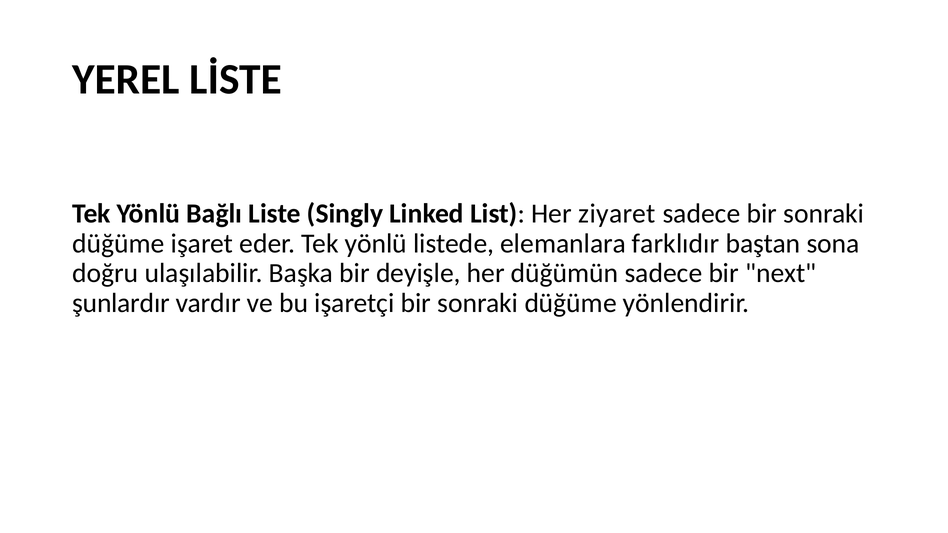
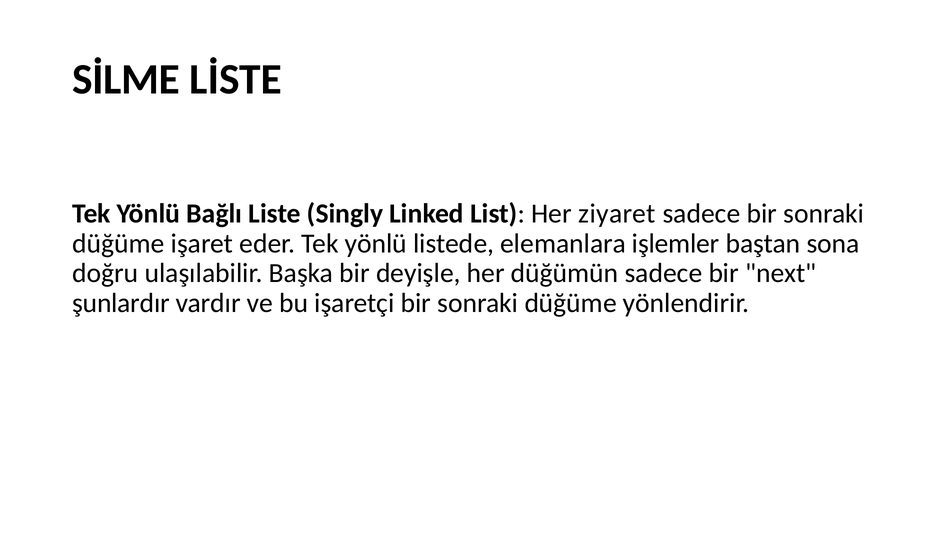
YEREL: YEREL -> SİLME
farklıdır: farklıdır -> işlemler
